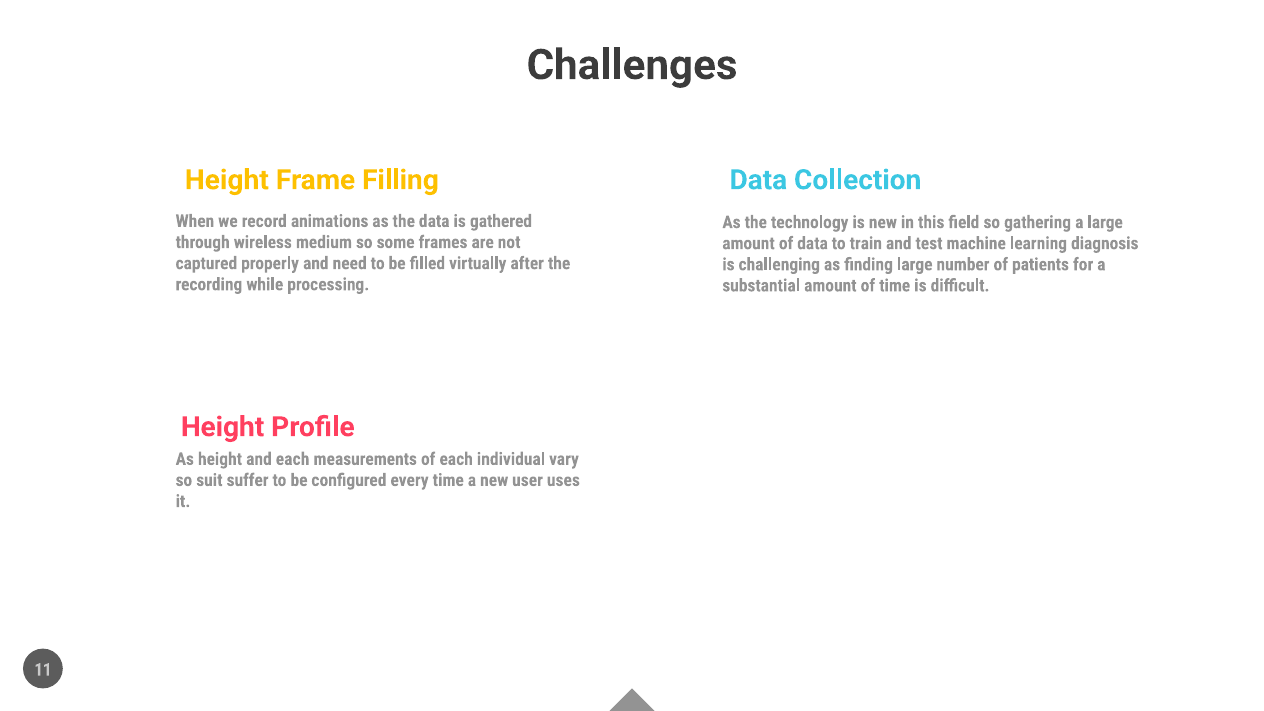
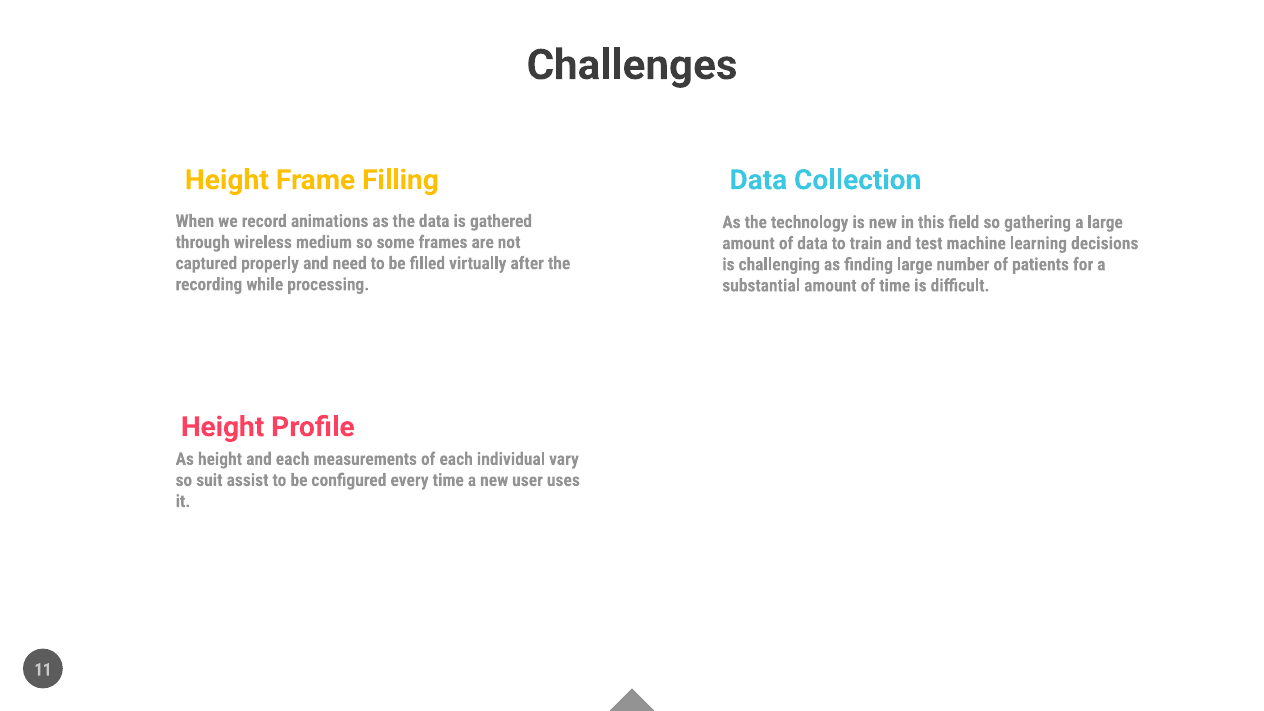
diagnosis: diagnosis -> decisions
suffer: suffer -> assist
